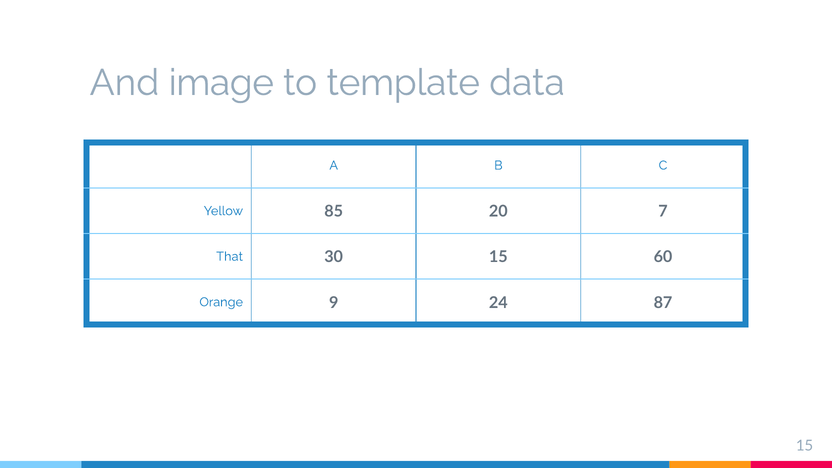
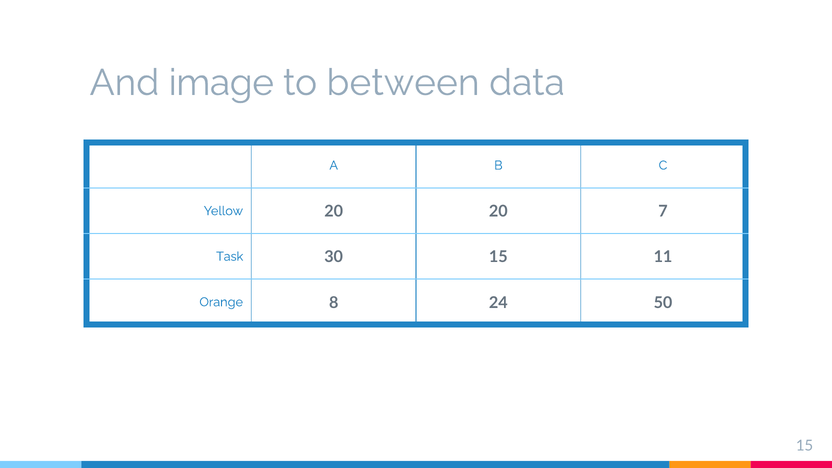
template: template -> between
Yellow 85: 85 -> 20
That: That -> Task
60: 60 -> 11
9: 9 -> 8
87: 87 -> 50
